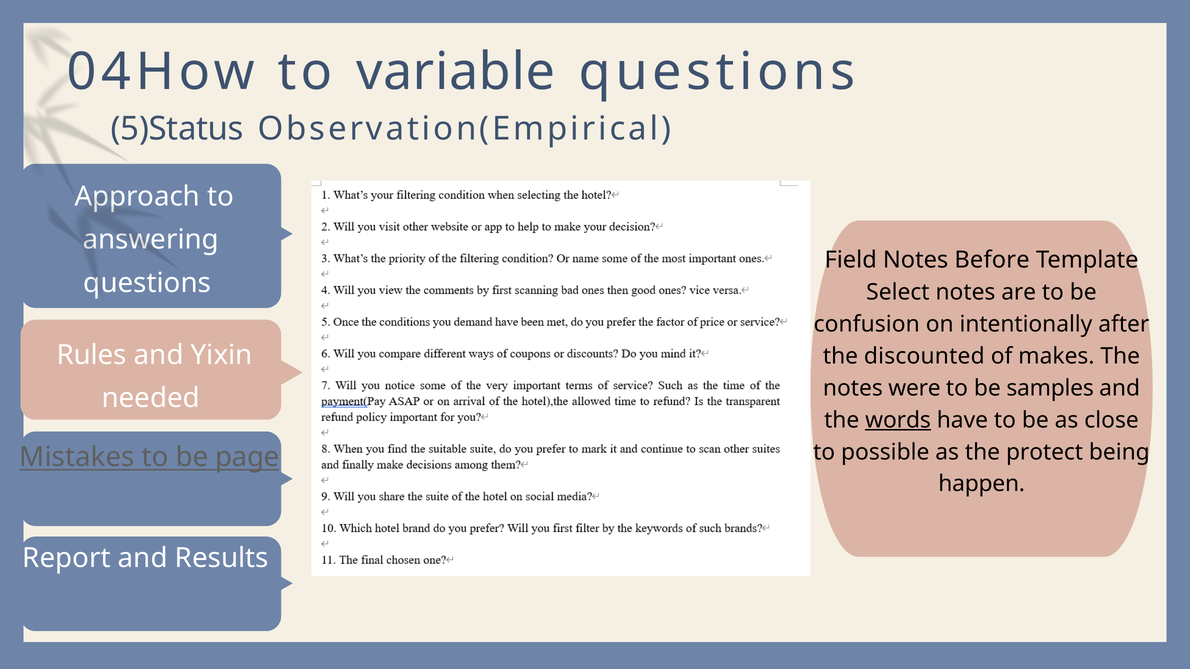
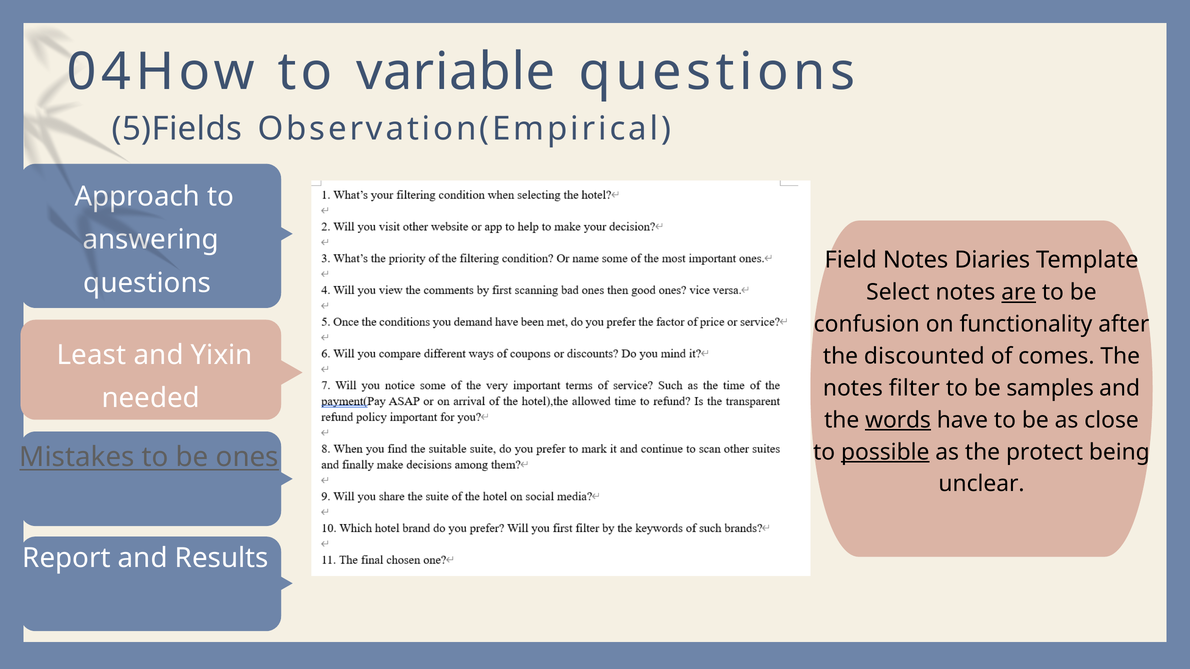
5)Status: 5)Status -> 5)Fields
Before: Before -> Diaries
are underline: none -> present
intentionally: intentionally -> functionality
Rules: Rules -> Least
makes: makes -> comes
were: were -> filter
possible underline: none -> present
page: page -> ones
happen: happen -> unclear
